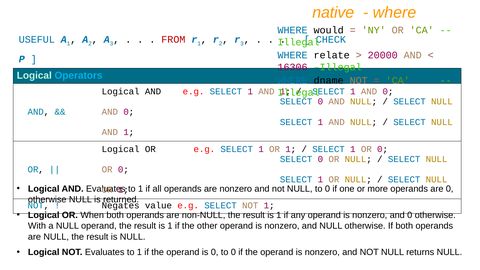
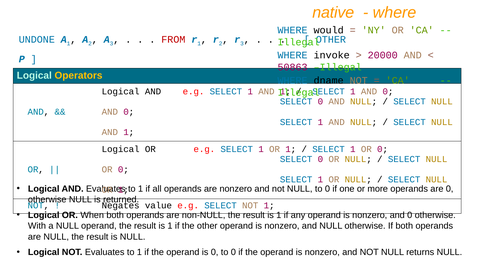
USEFUL: USEFUL -> UNDONE
CHECK at (331, 40): CHECK -> OTHER
relate: relate -> invoke
16306: 16306 -> 50863
Operators colour: light blue -> yellow
